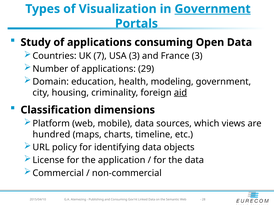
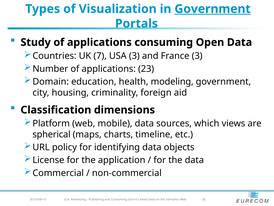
29: 29 -> 23
aid underline: present -> none
hundred: hundred -> spherical
